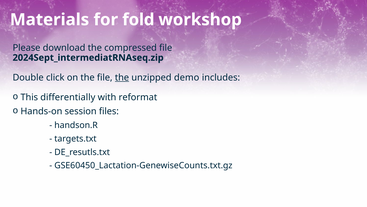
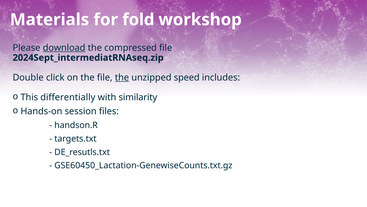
download underline: none -> present
demo: demo -> speed
reformat: reformat -> similarity
